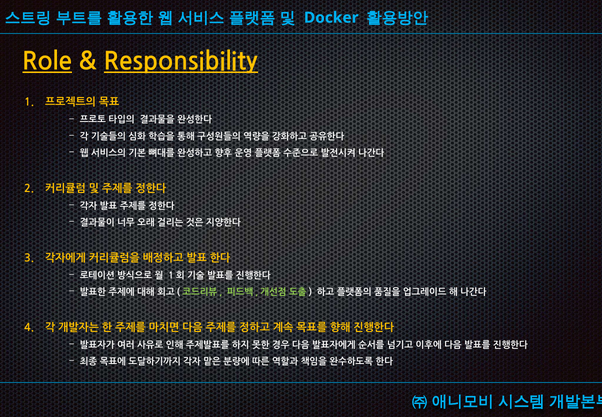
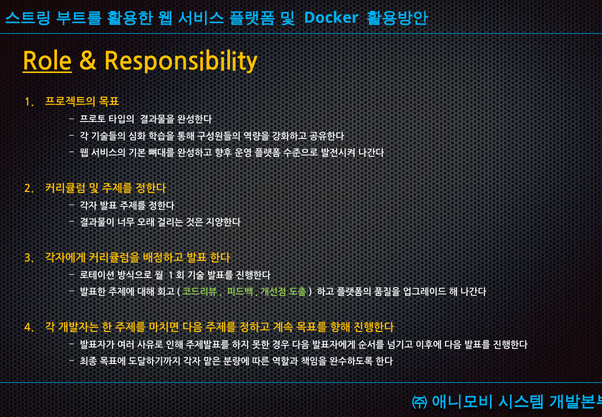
Responsibility underline: present -> none
